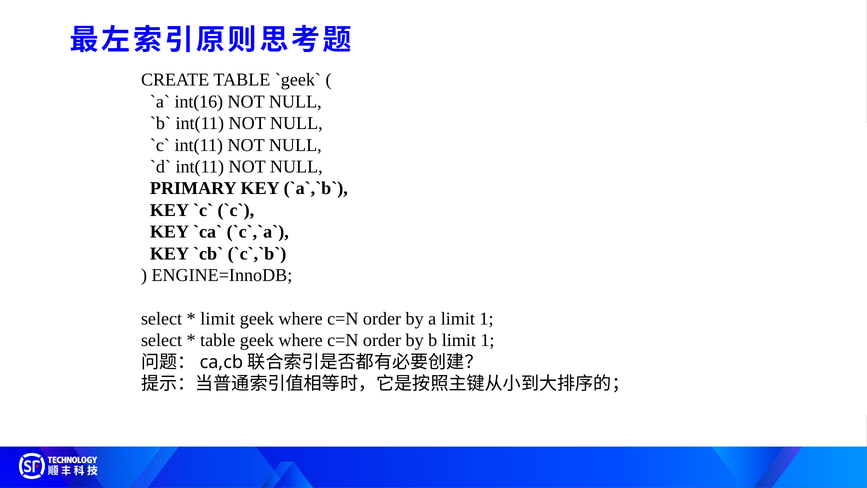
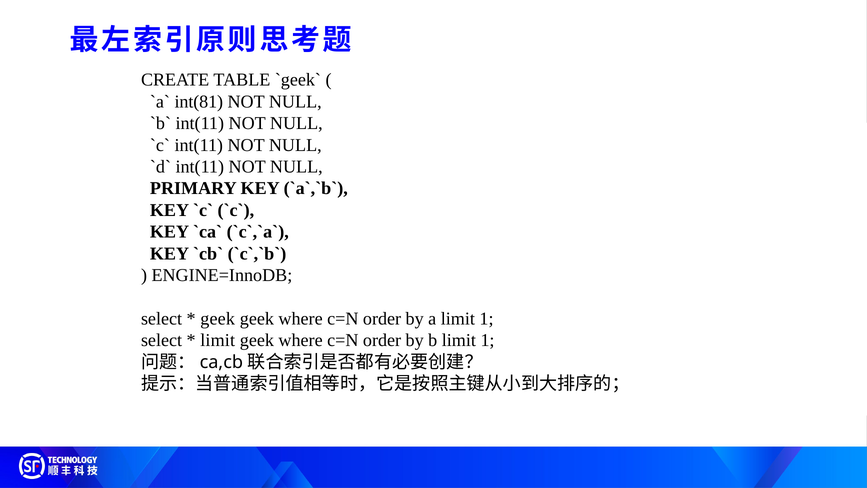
int(16: int(16 -> int(81
limit at (218, 318): limit -> geek
table at (218, 340): table -> limit
